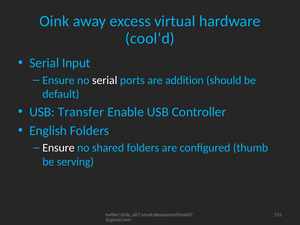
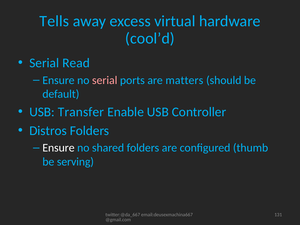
Oink: Oink -> Tells
Input: Input -> Read
serial at (105, 80) colour: white -> pink
addition: addition -> matters
English: English -> Distros
